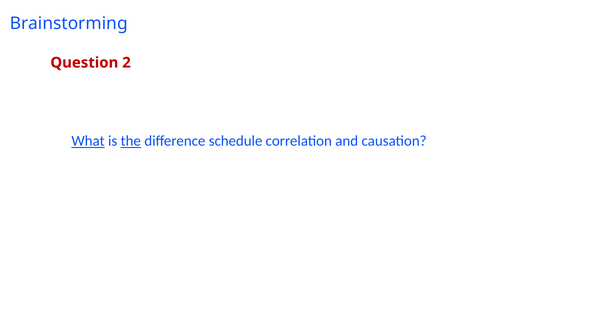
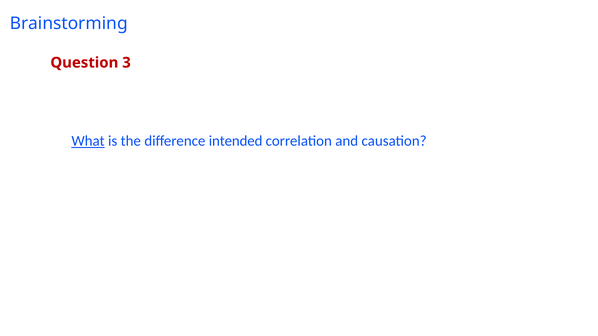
2: 2 -> 3
the underline: present -> none
schedule: schedule -> intended
